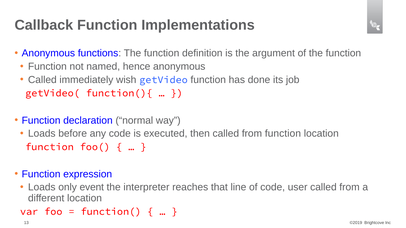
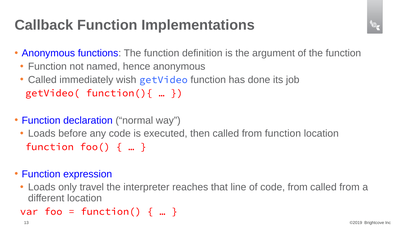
event: event -> travel
code user: user -> from
